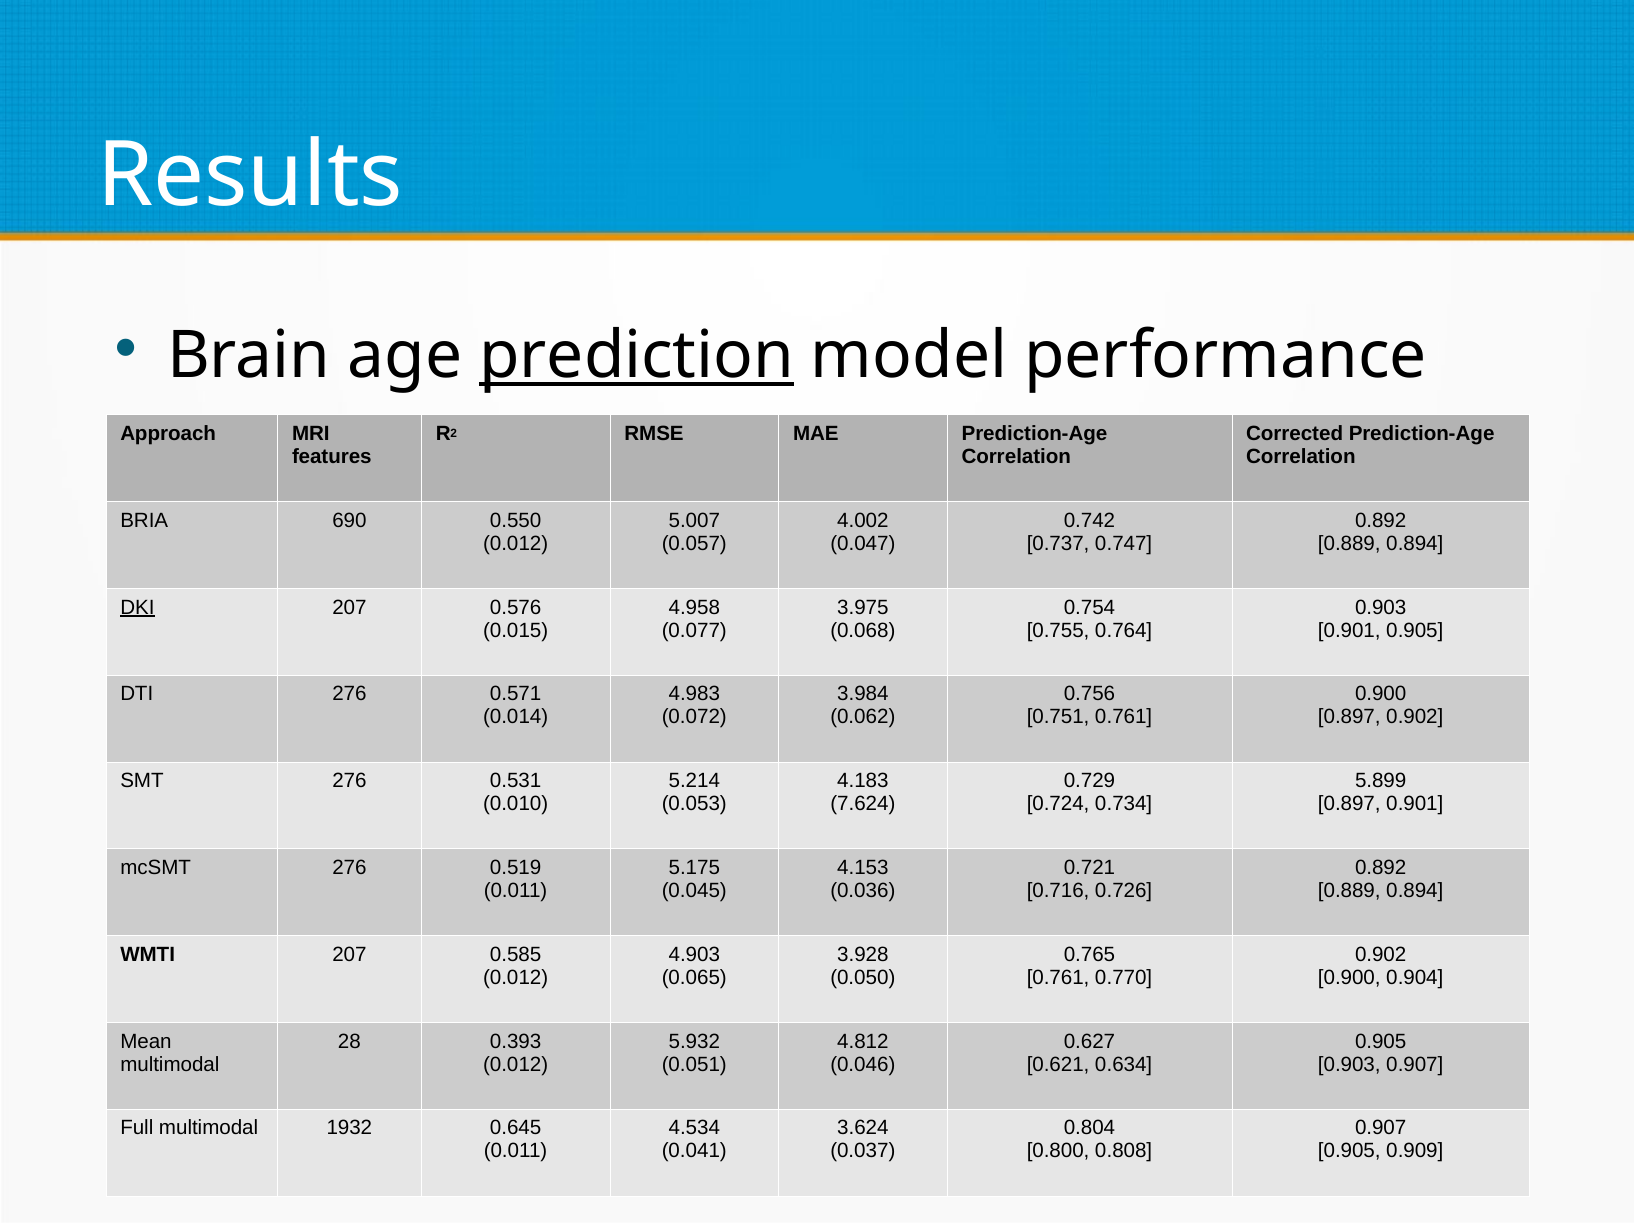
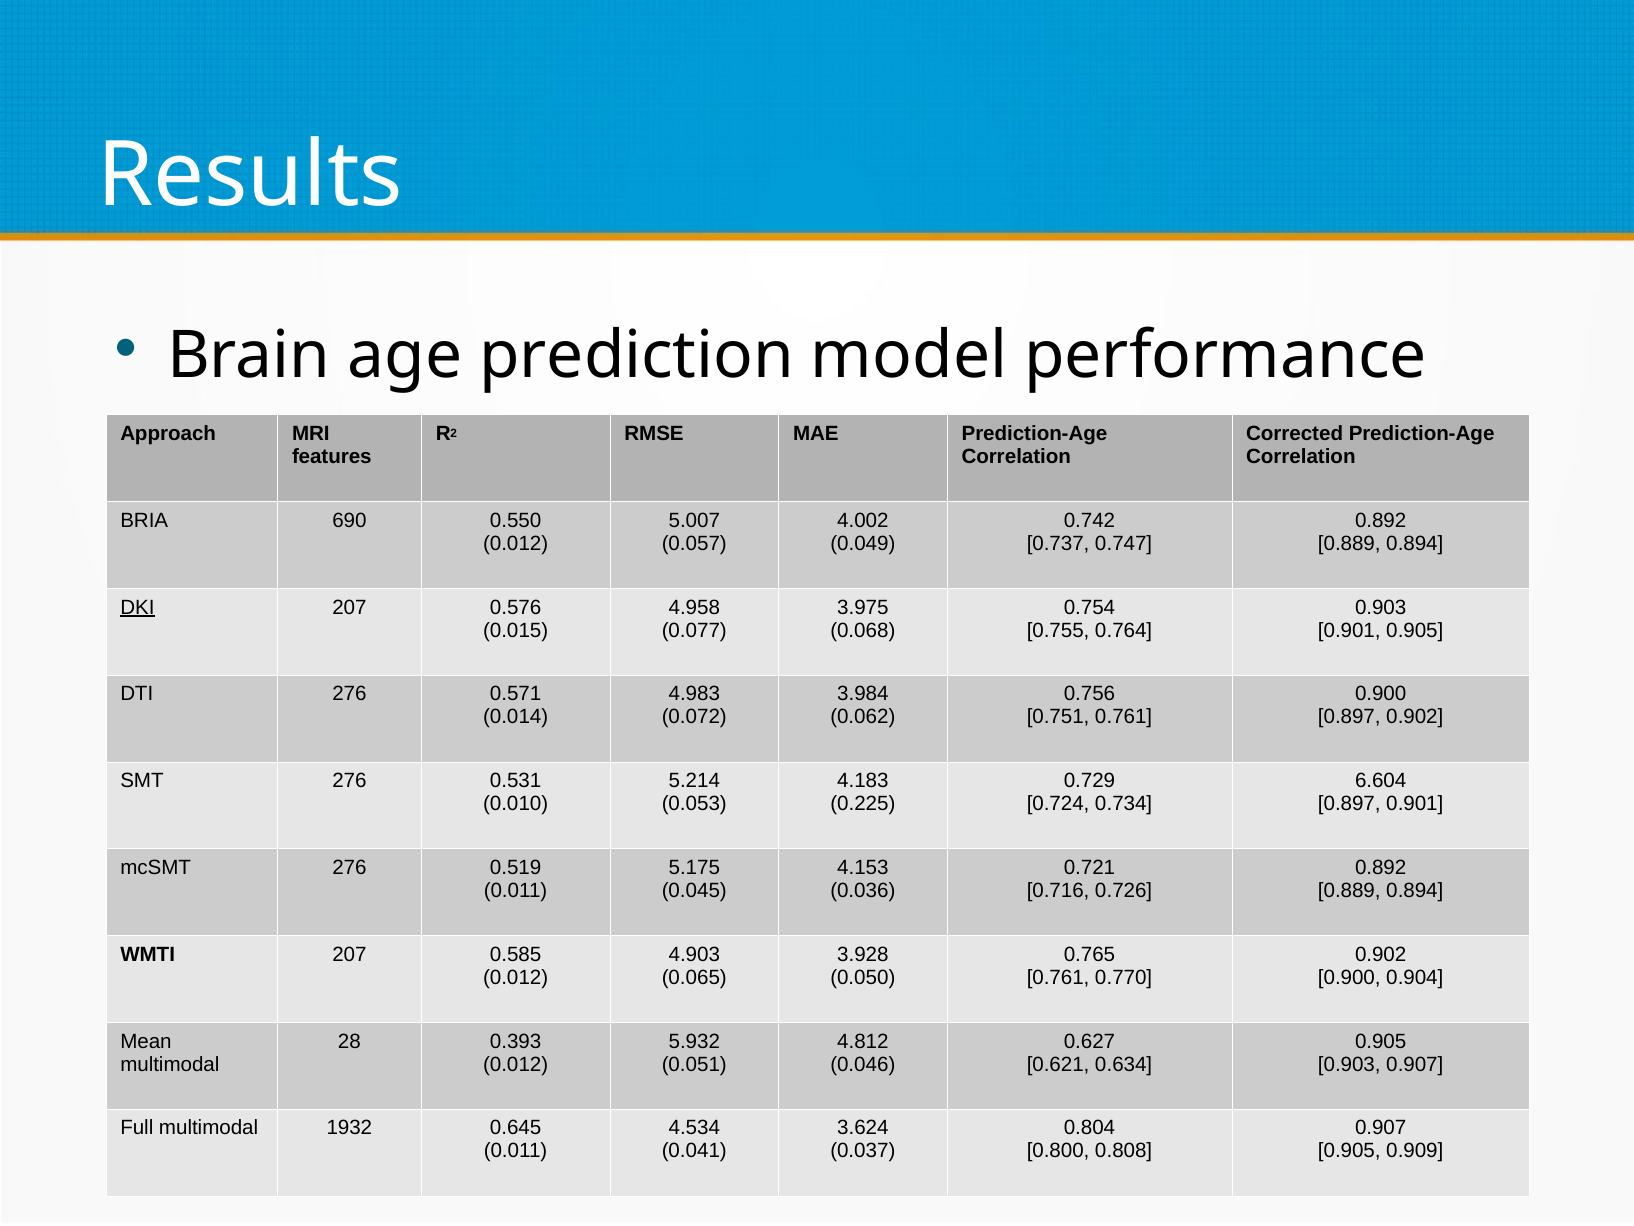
prediction underline: present -> none
0.047: 0.047 -> 0.049
5.899: 5.899 -> 6.604
7.624: 7.624 -> 0.225
